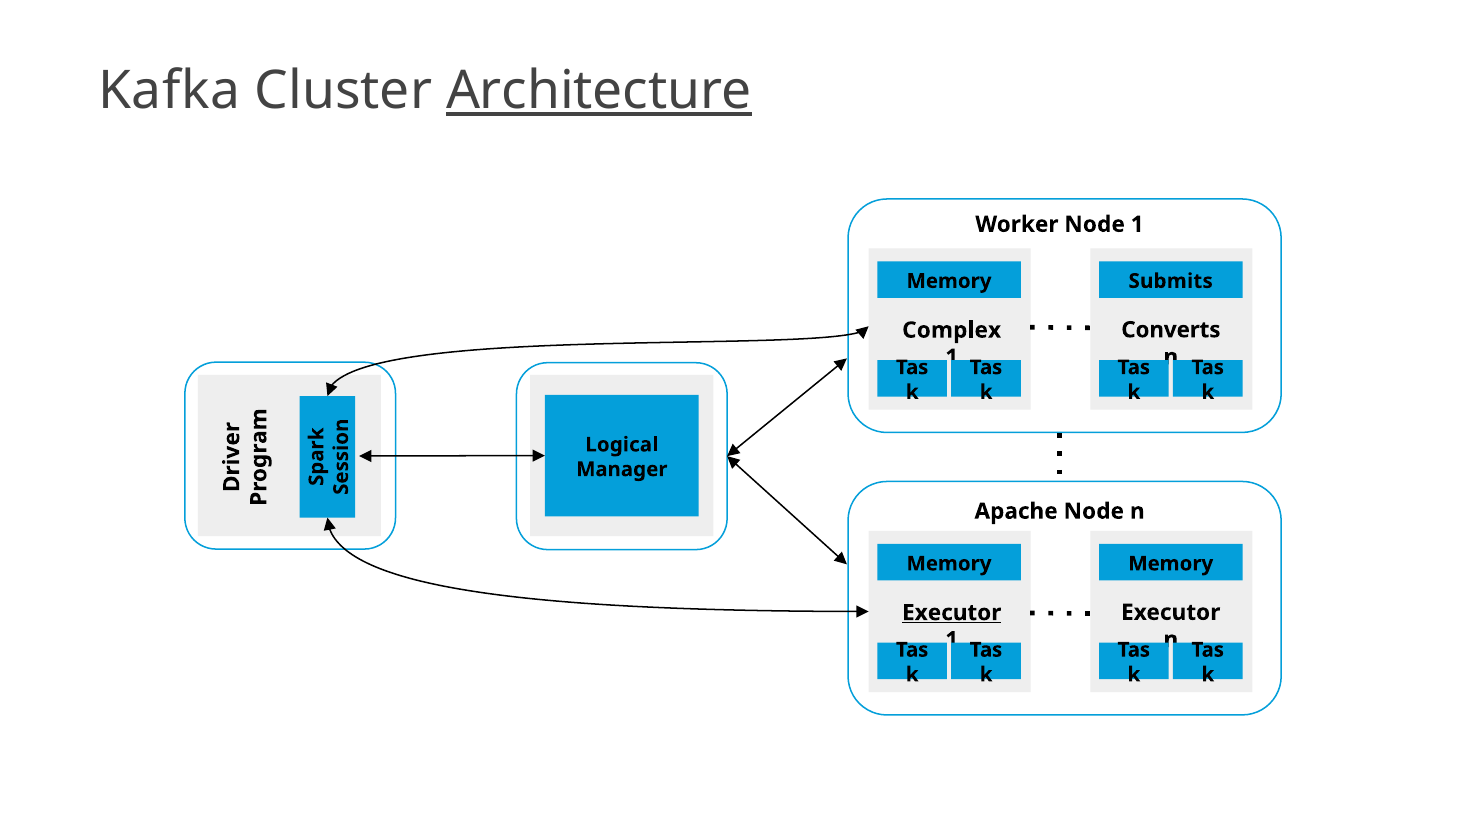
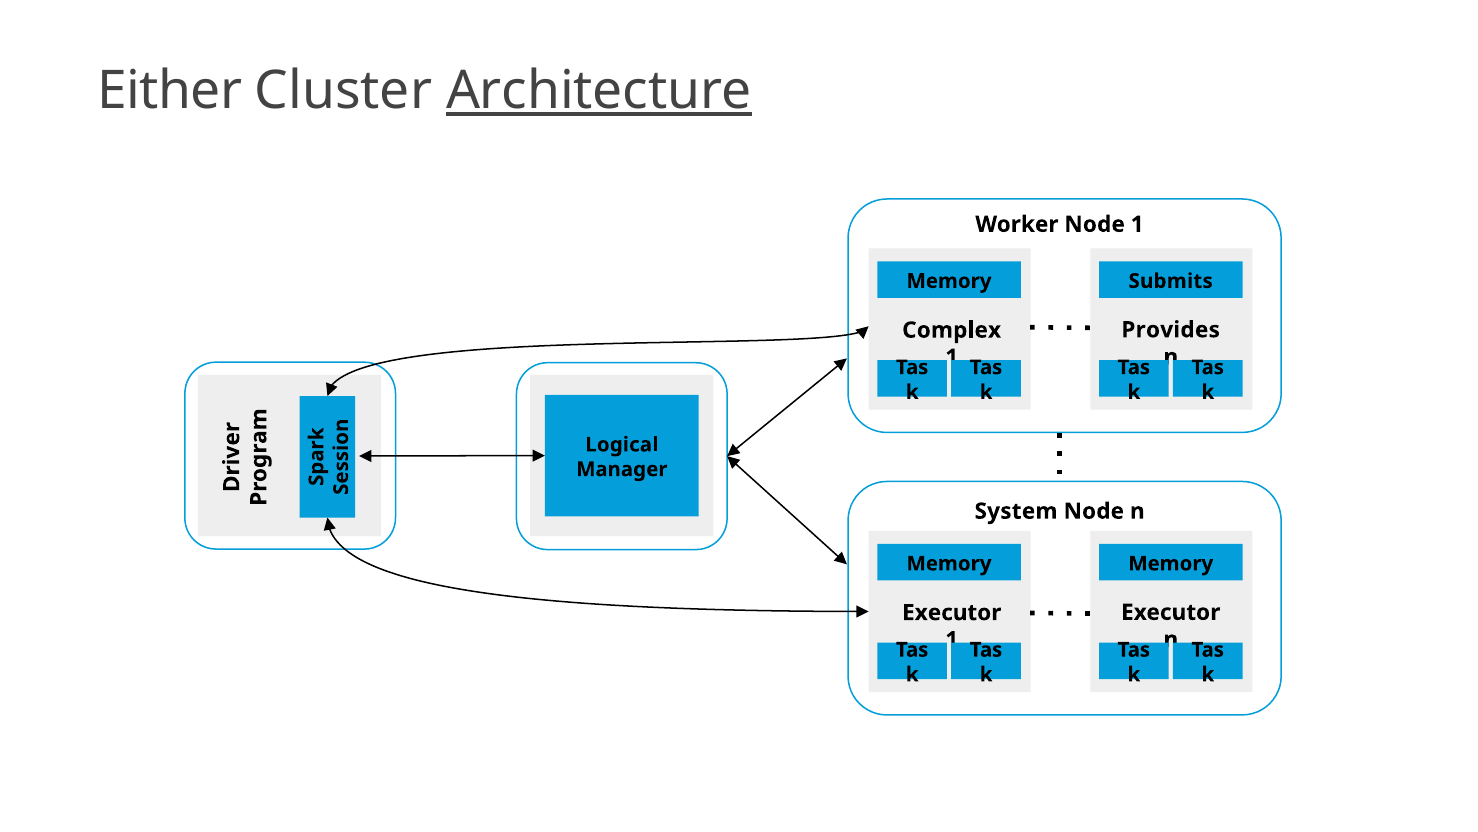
Kafka: Kafka -> Either
Converts: Converts -> Provides
Apache: Apache -> System
Executor at (952, 612) underline: present -> none
